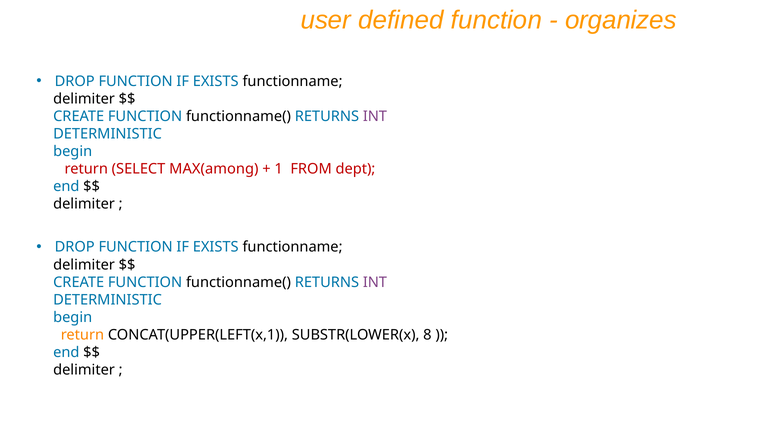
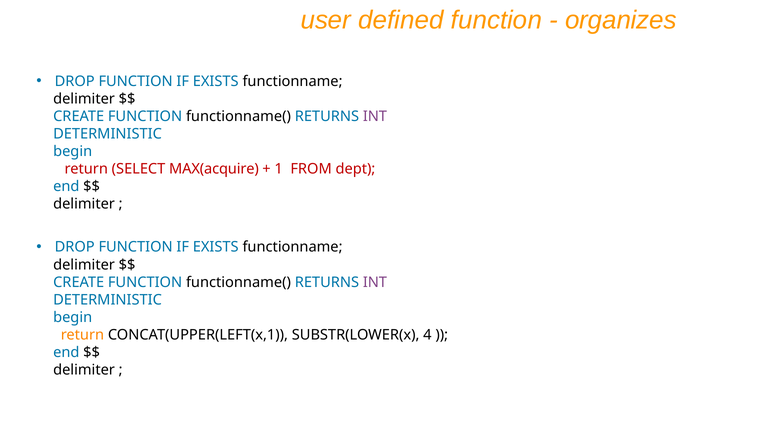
MAX(among: MAX(among -> MAX(acquire
8: 8 -> 4
